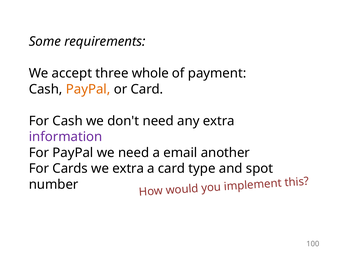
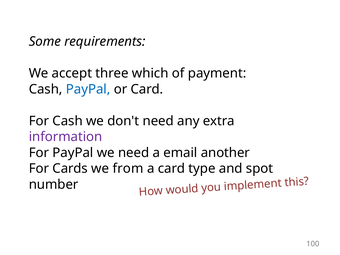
whole: whole -> which
PayPal at (88, 89) colour: orange -> blue
we extra: extra -> from
